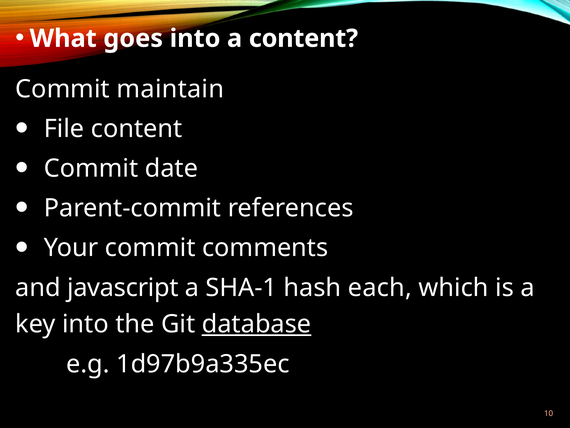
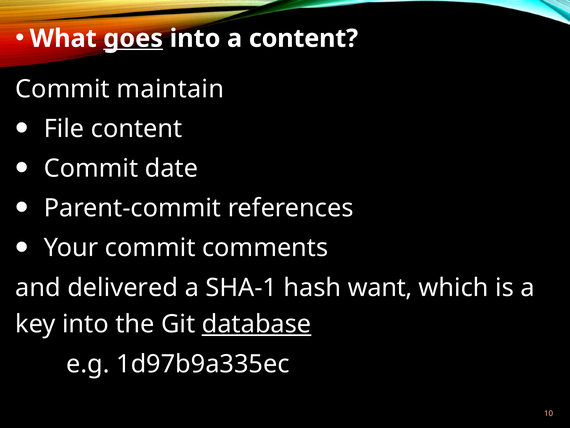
goes underline: none -> present
javascript: javascript -> delivered
each: each -> want
